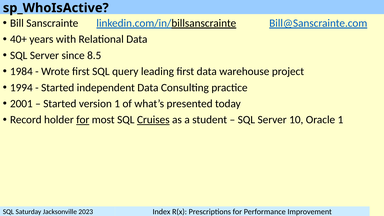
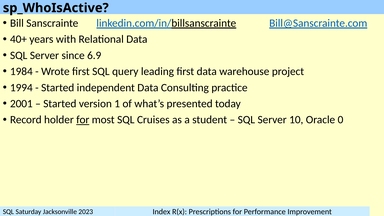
8.5: 8.5 -> 6.9
Cruises underline: present -> none
Oracle 1: 1 -> 0
